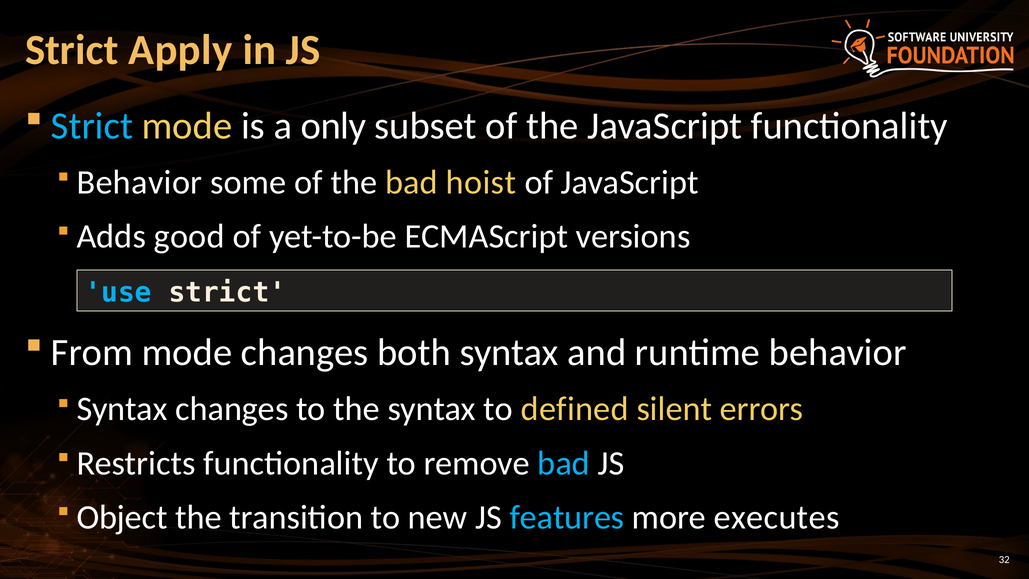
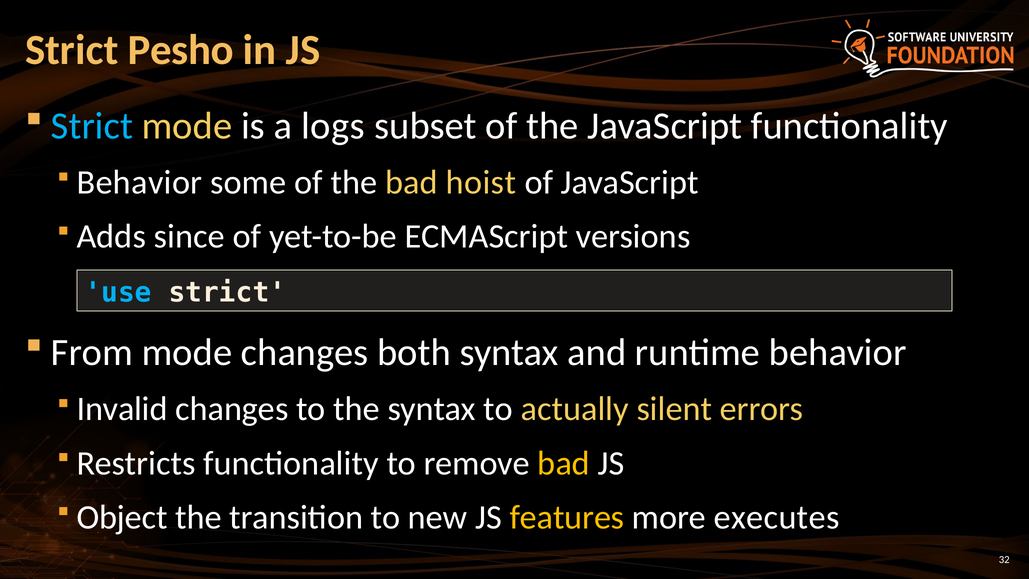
Apply: Apply -> Pesho
only: only -> logs
good: good -> since
Syntax at (122, 409): Syntax -> Invalid
defined: defined -> actually
bad at (564, 463) colour: light blue -> yellow
features colour: light blue -> yellow
